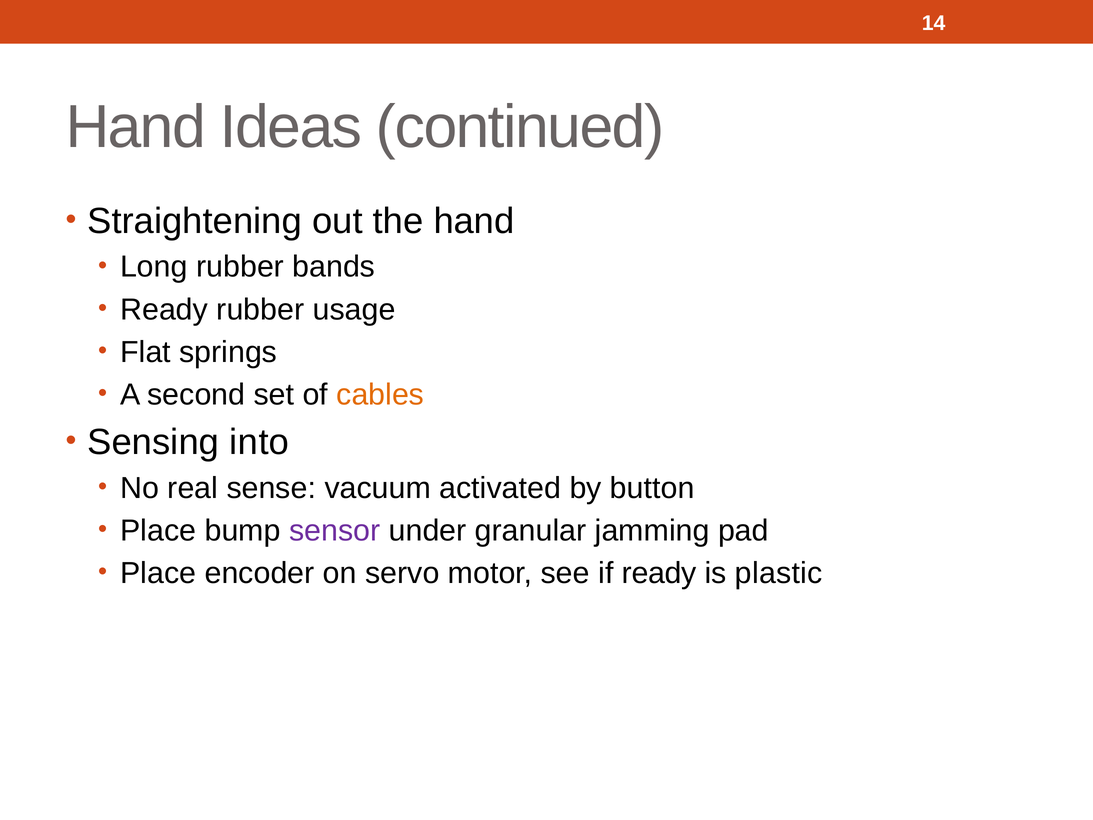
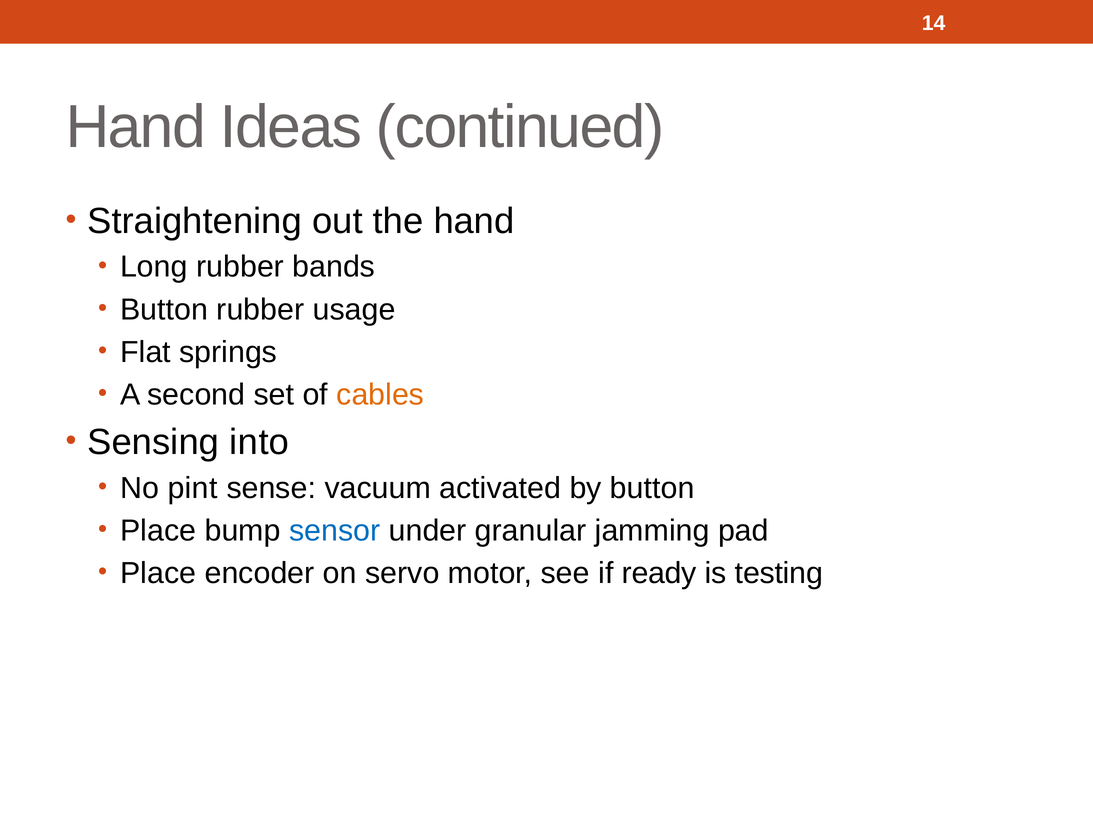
Ready at (164, 309): Ready -> Button
real: real -> pint
sensor colour: purple -> blue
plastic: plastic -> testing
